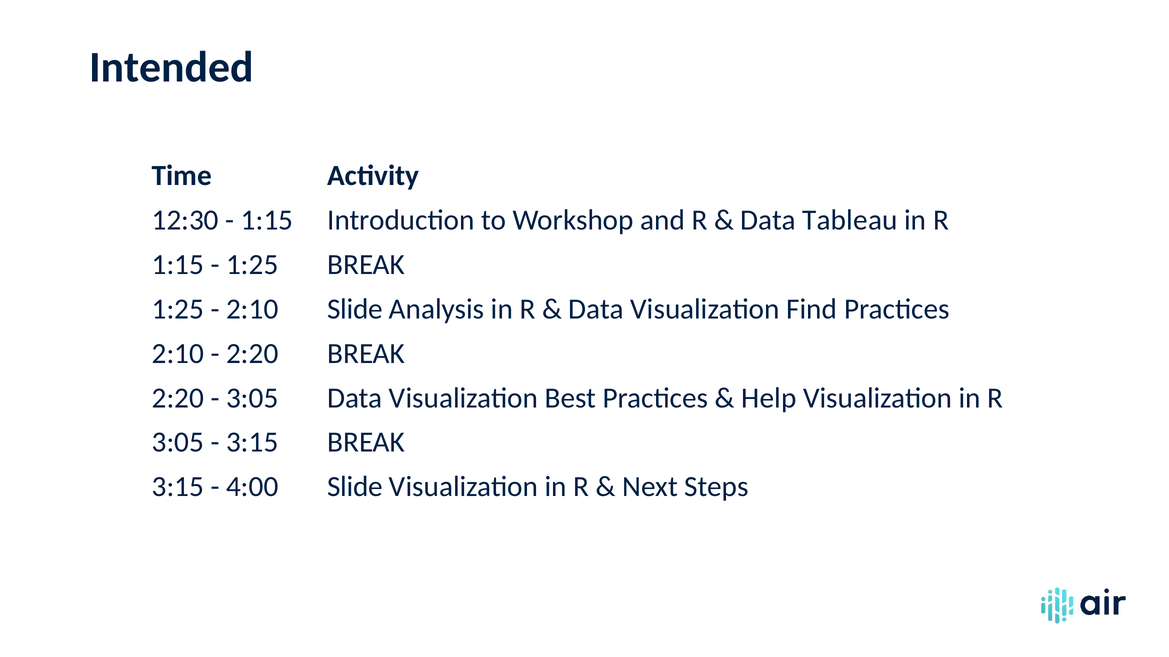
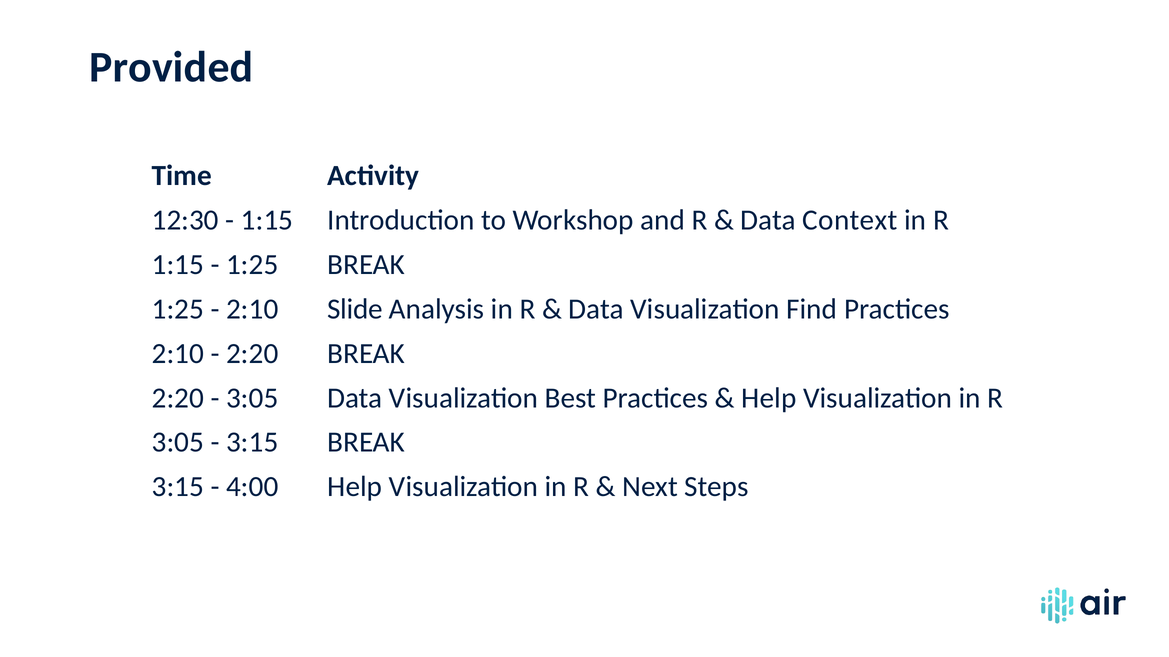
Intended: Intended -> Provided
Tableau: Tableau -> Context
4:00 Slide: Slide -> Help
